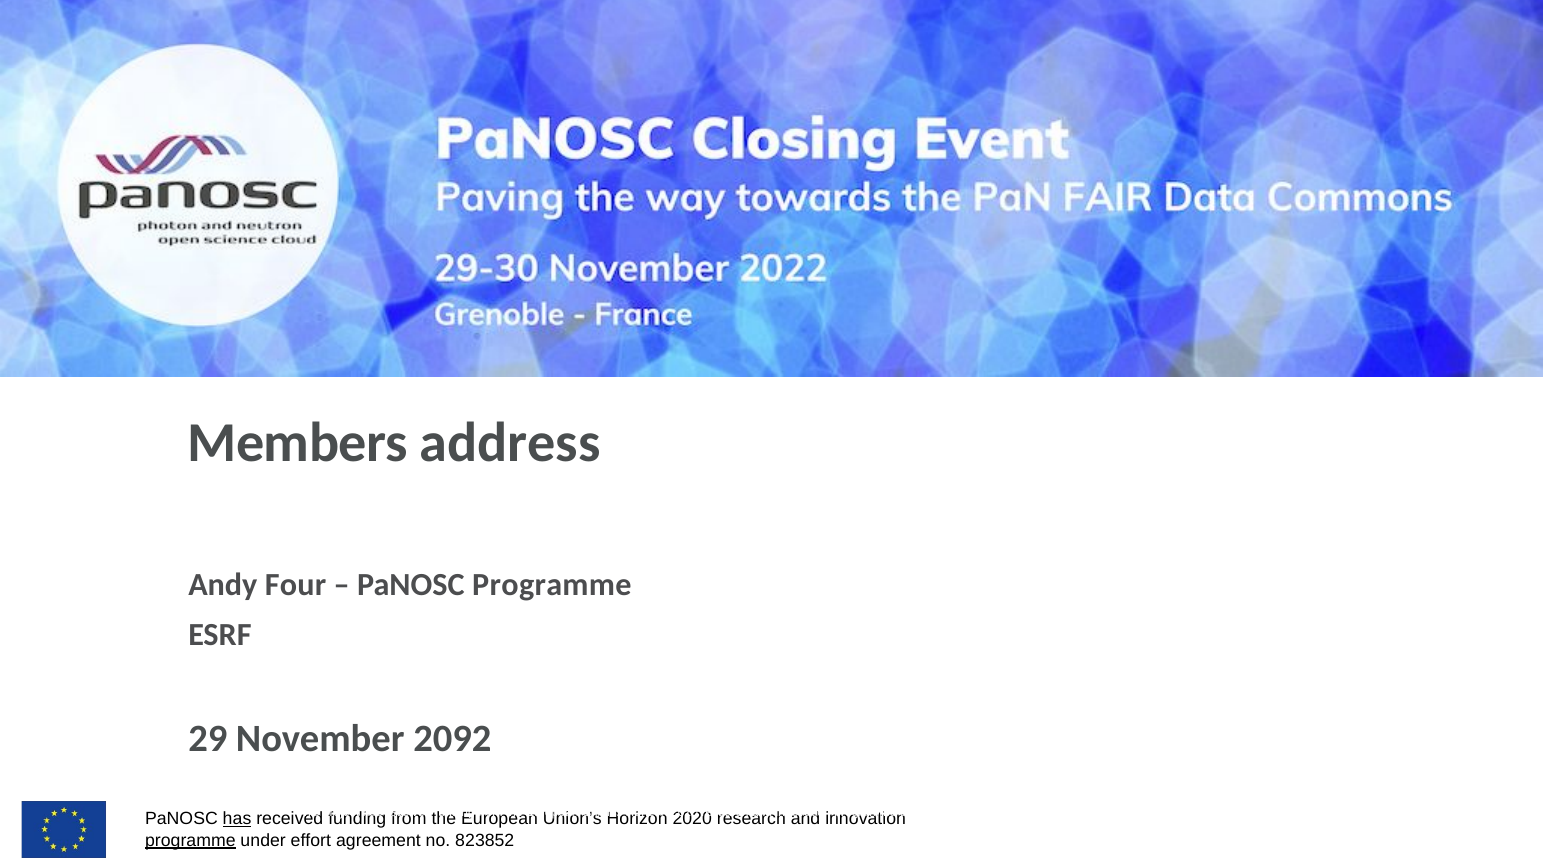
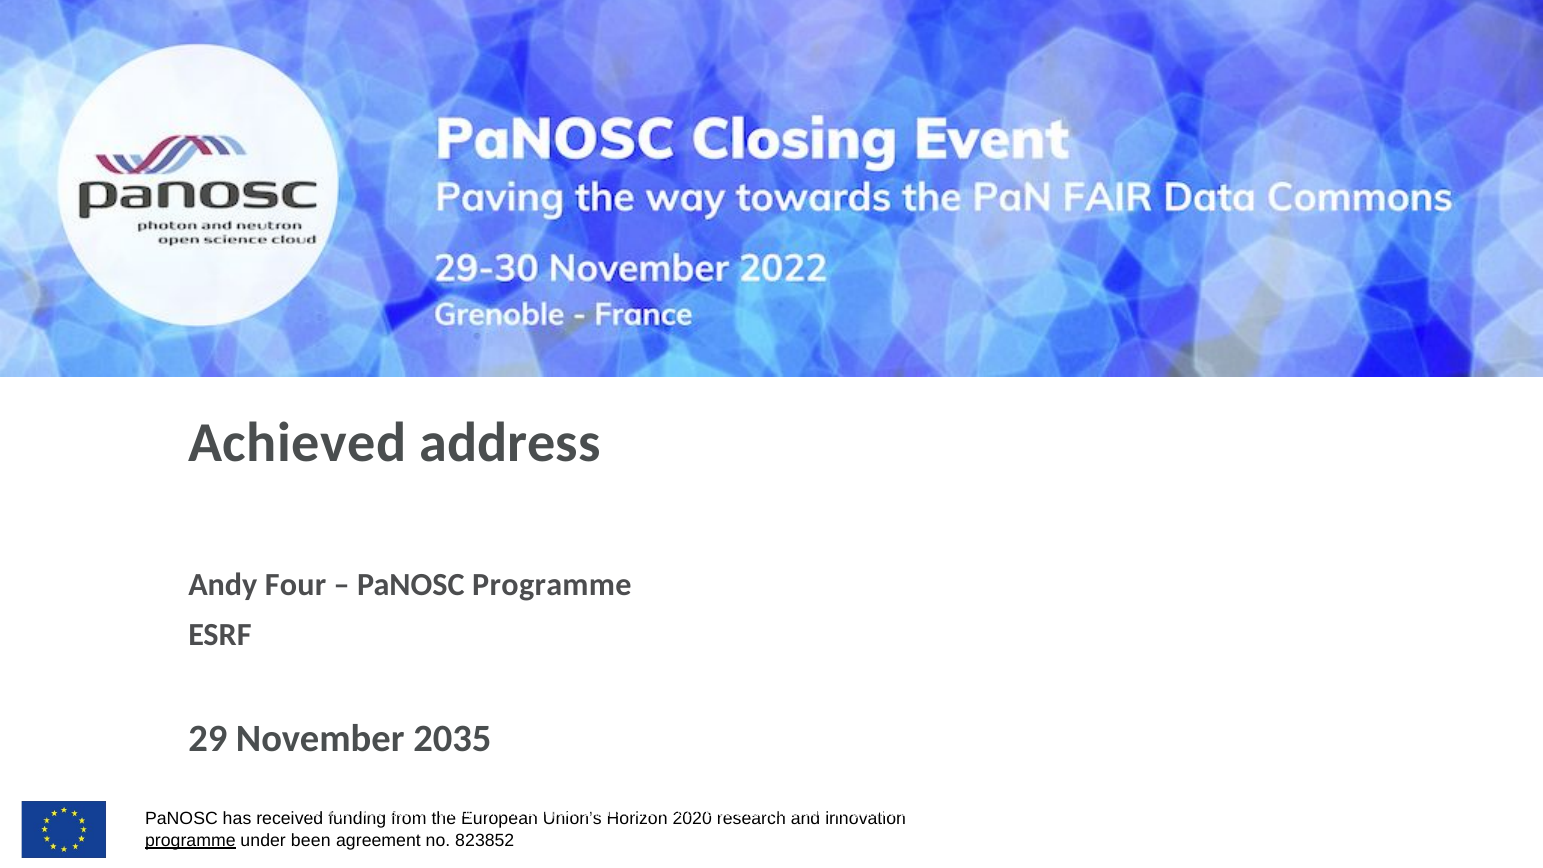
Members: Members -> Achieved
2092: 2092 -> 2035
has at (237, 819) underline: present -> none
effort: effort -> been
